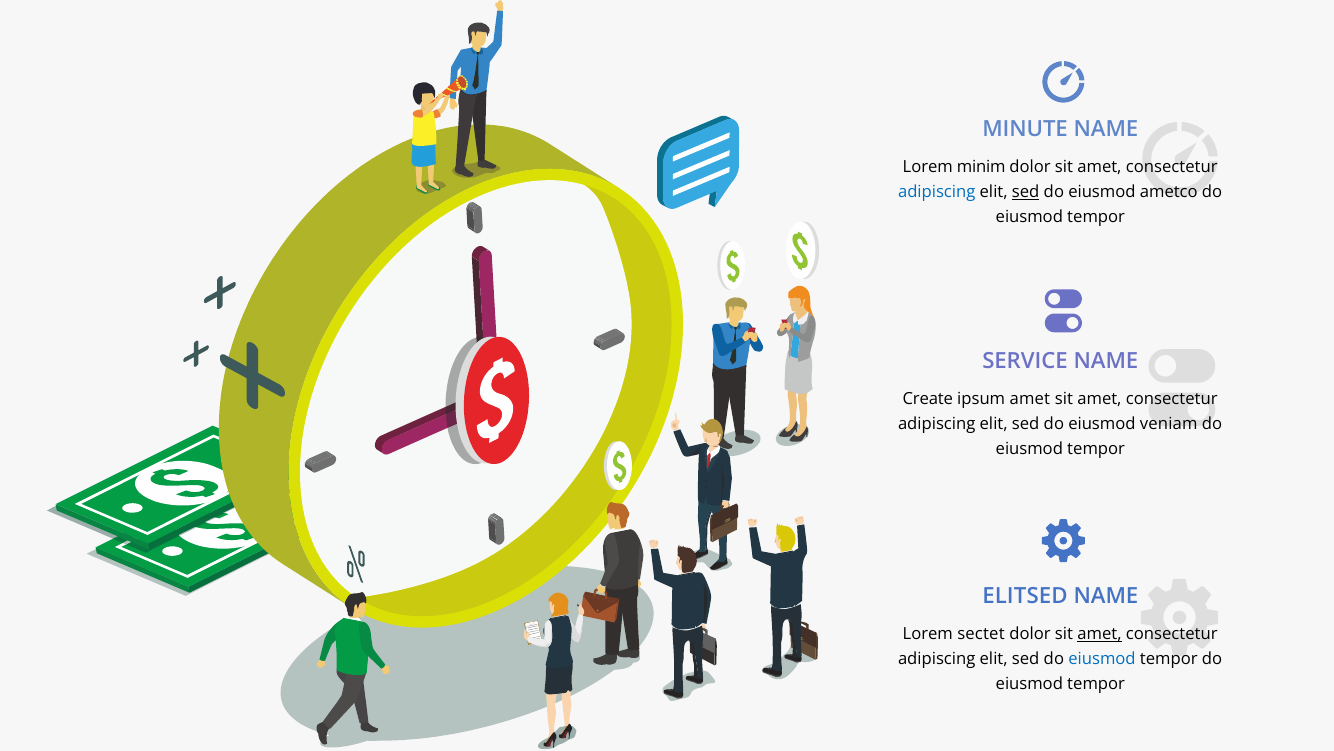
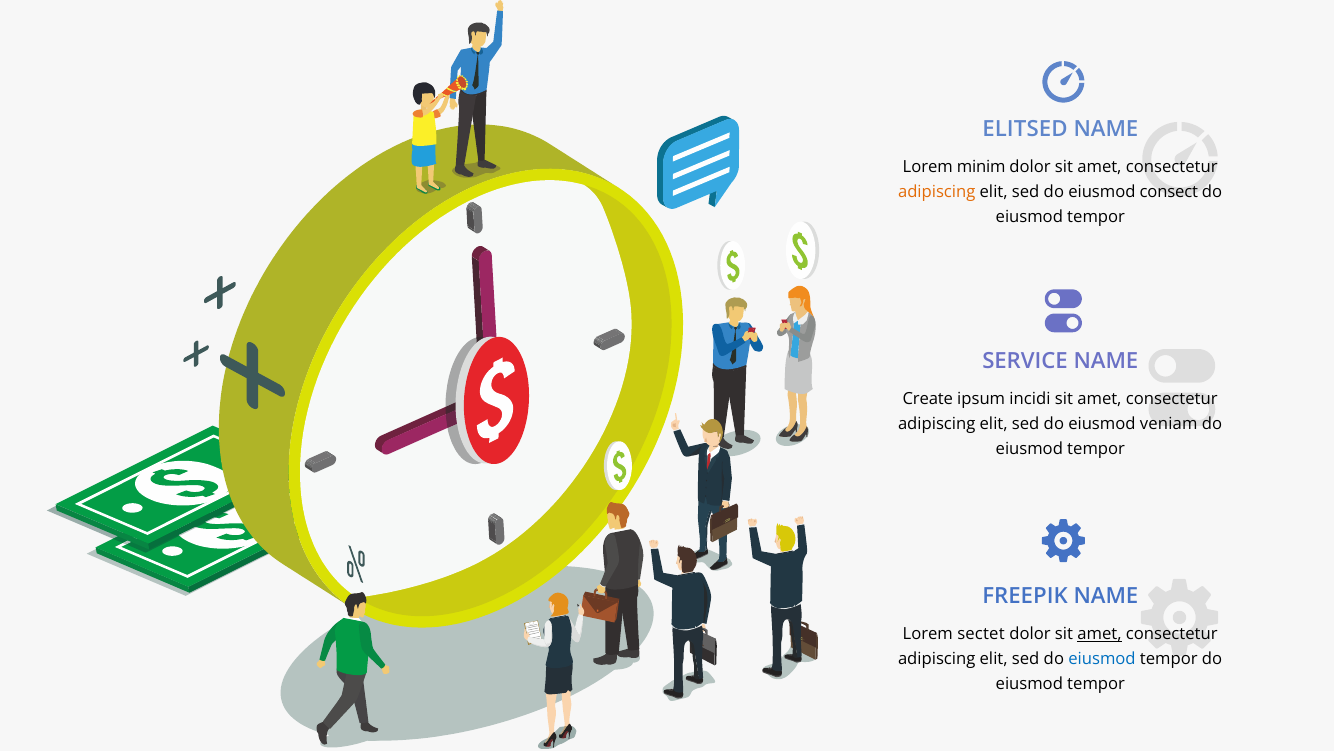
MINUTE: MINUTE -> ELITSED
adipiscing at (937, 192) colour: blue -> orange
sed at (1026, 192) underline: present -> none
ametco: ametco -> consect
ipsum amet: amet -> incidi
ELITSED: ELITSED -> FREEPIK
